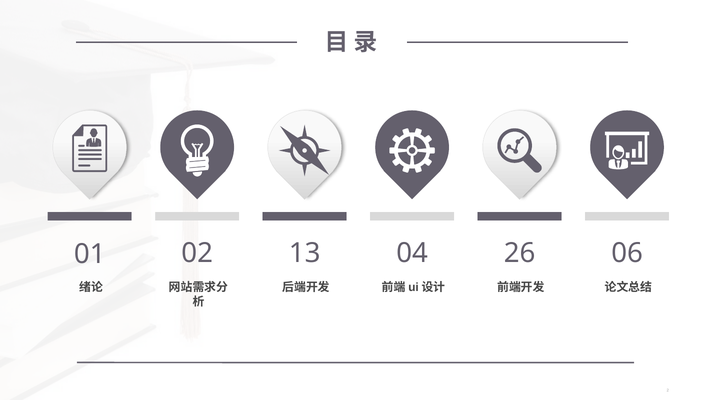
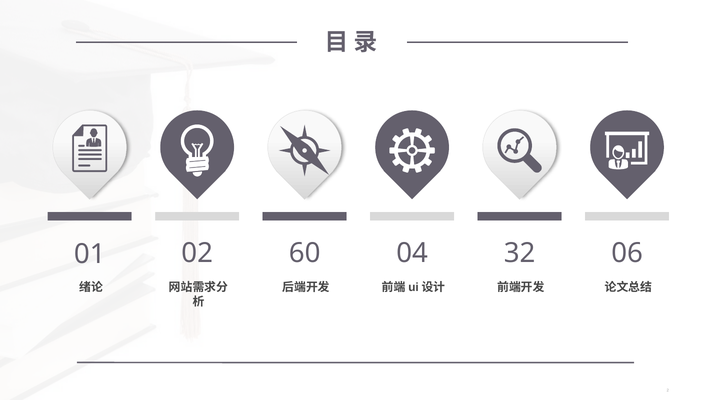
13: 13 -> 60
26: 26 -> 32
